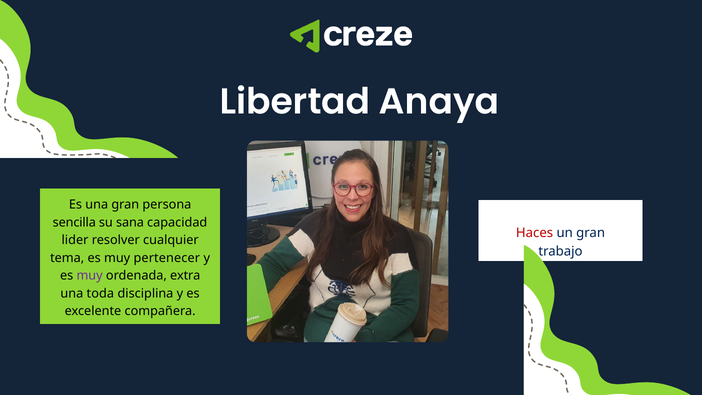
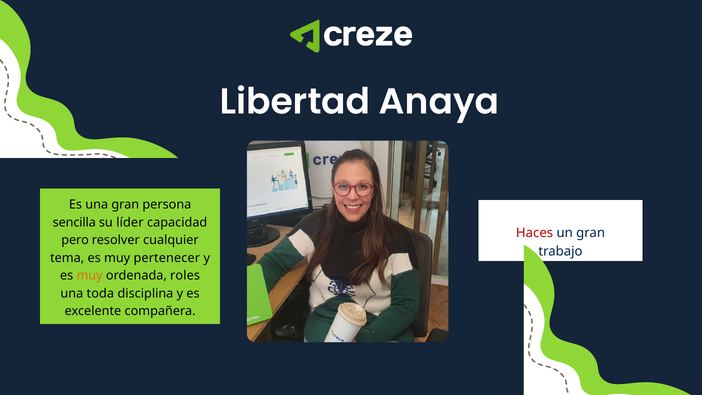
sana: sana -> líder
lider: lider -> pero
muy at (90, 276) colour: purple -> orange
extra: extra -> roles
